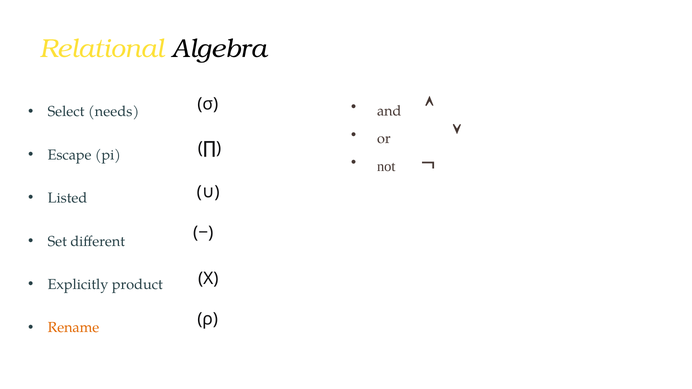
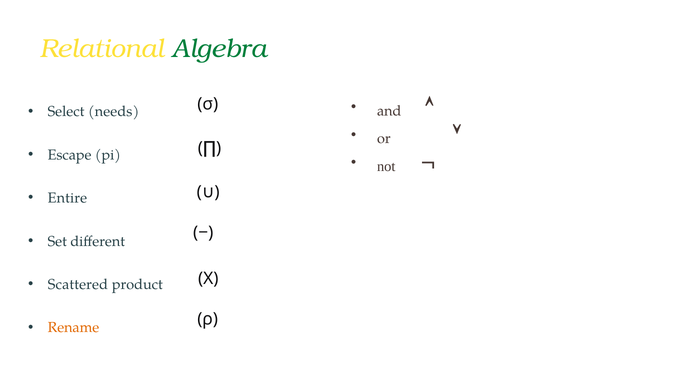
Algebra colour: black -> green
Listed: Listed -> Entire
Explicitly: Explicitly -> Scattered
